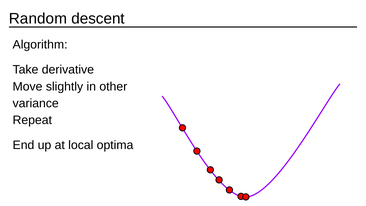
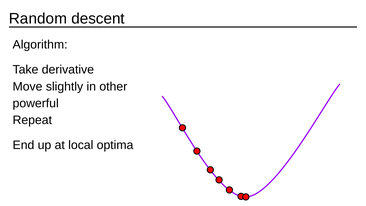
variance: variance -> powerful
